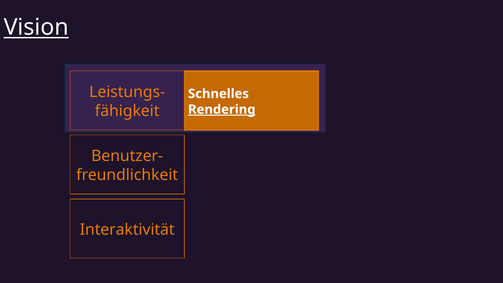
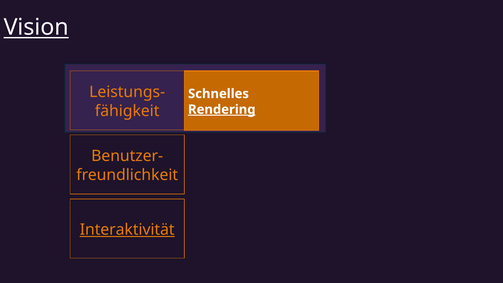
Interaktivität underline: none -> present
